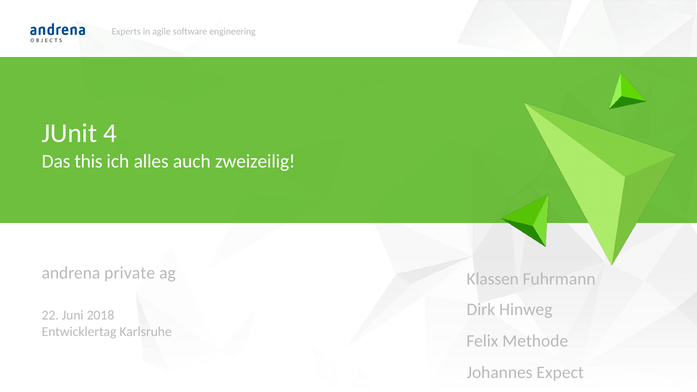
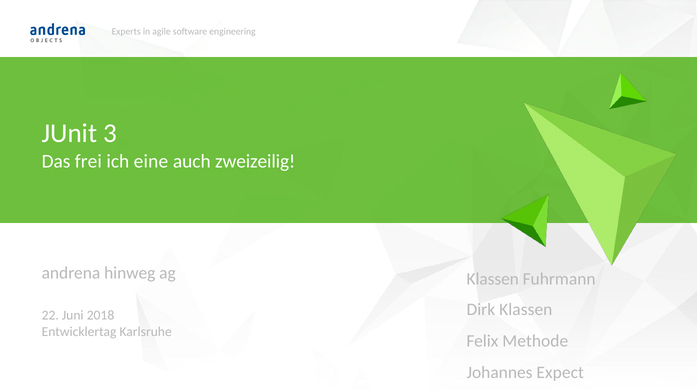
4: 4 -> 3
this: this -> frei
alles: alles -> eine
private: private -> hinweg
Dirk Hinweg: Hinweg -> Klassen
